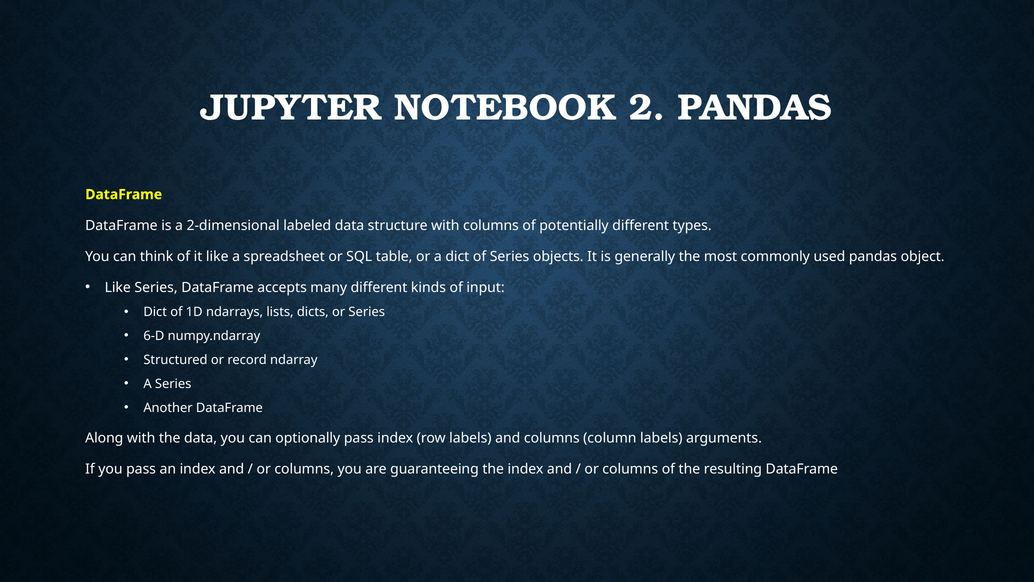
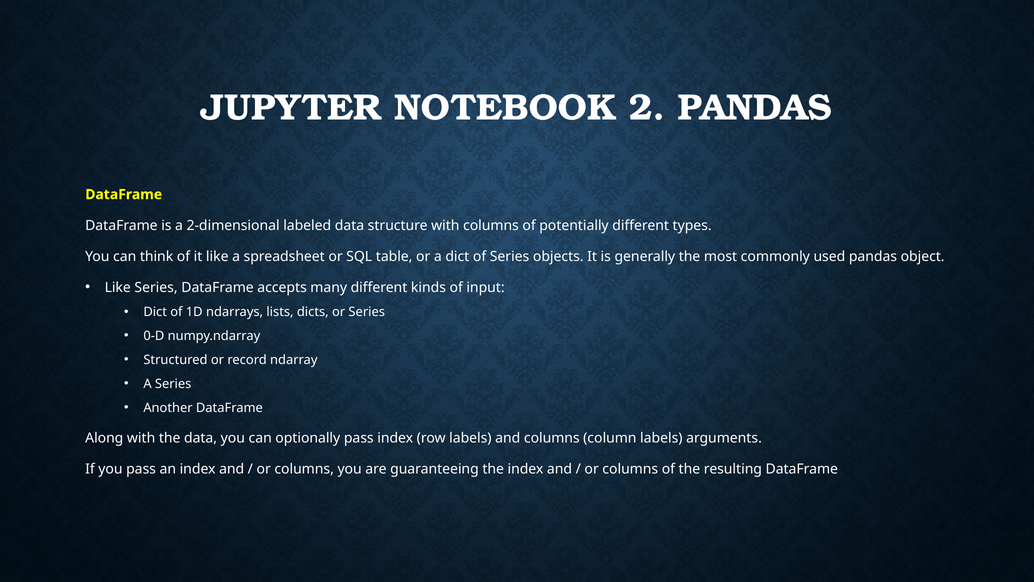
6-D: 6-D -> 0-D
